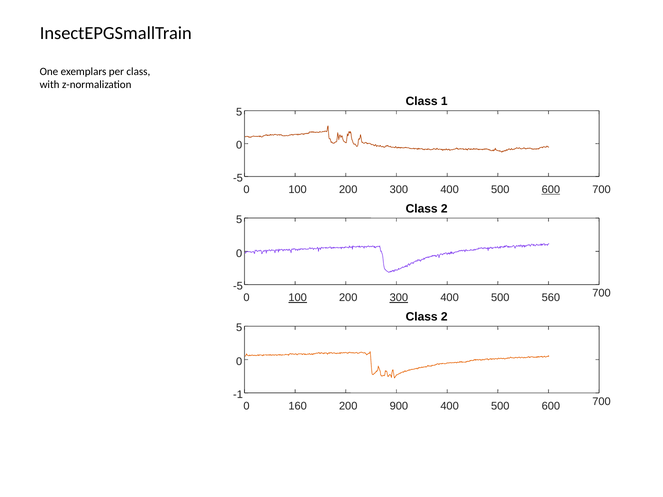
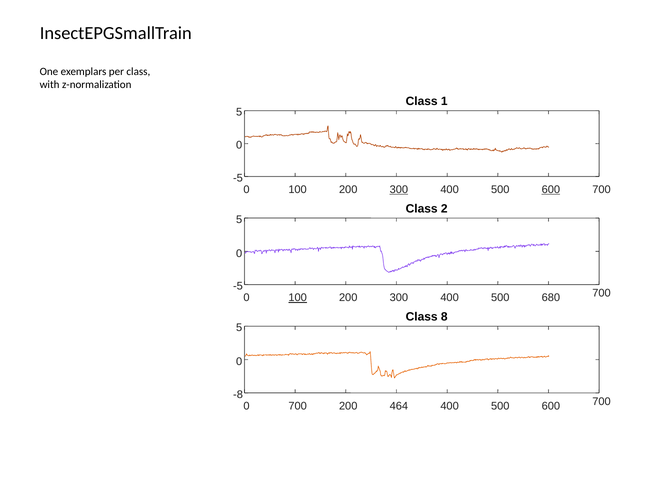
300 at (399, 190) underline: none -> present
300 at (399, 298) underline: present -> none
560: 560 -> 680
2 at (444, 317): 2 -> 8
-1: -1 -> -8
0 160: 160 -> 700
900: 900 -> 464
